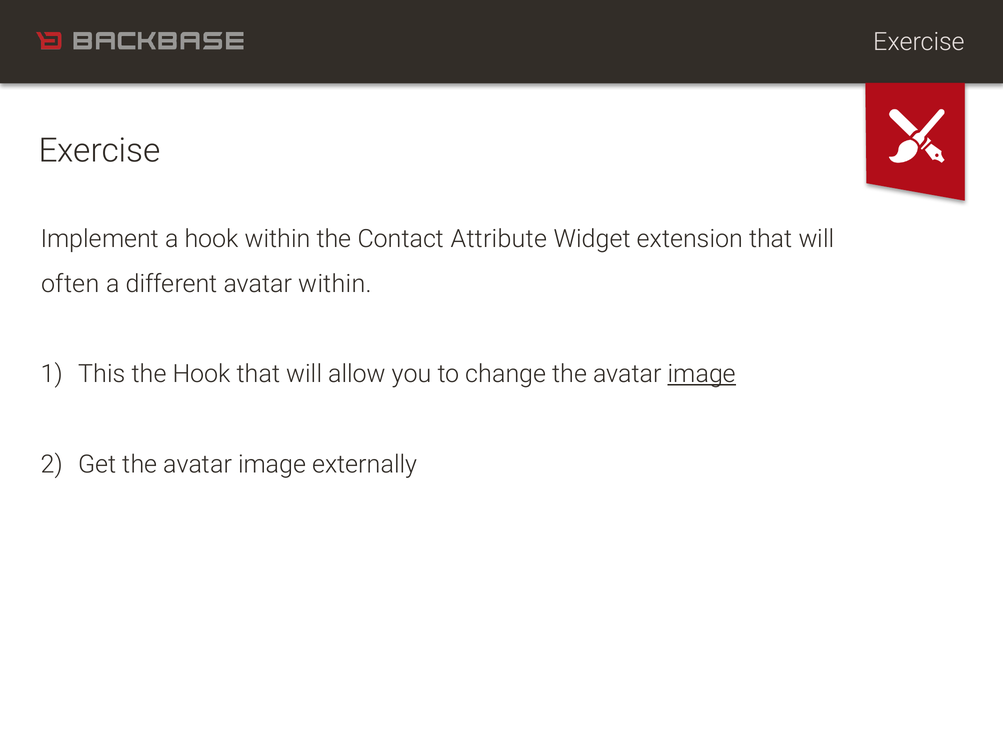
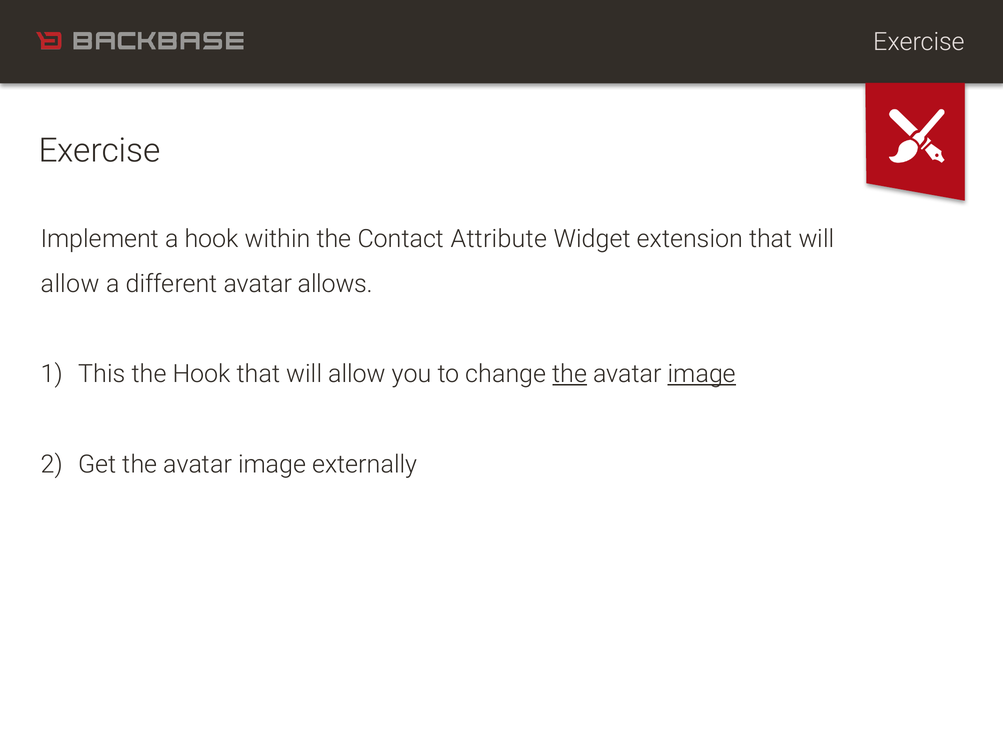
often at (70, 284): often -> allow
avatar within: within -> allows
the at (570, 374) underline: none -> present
